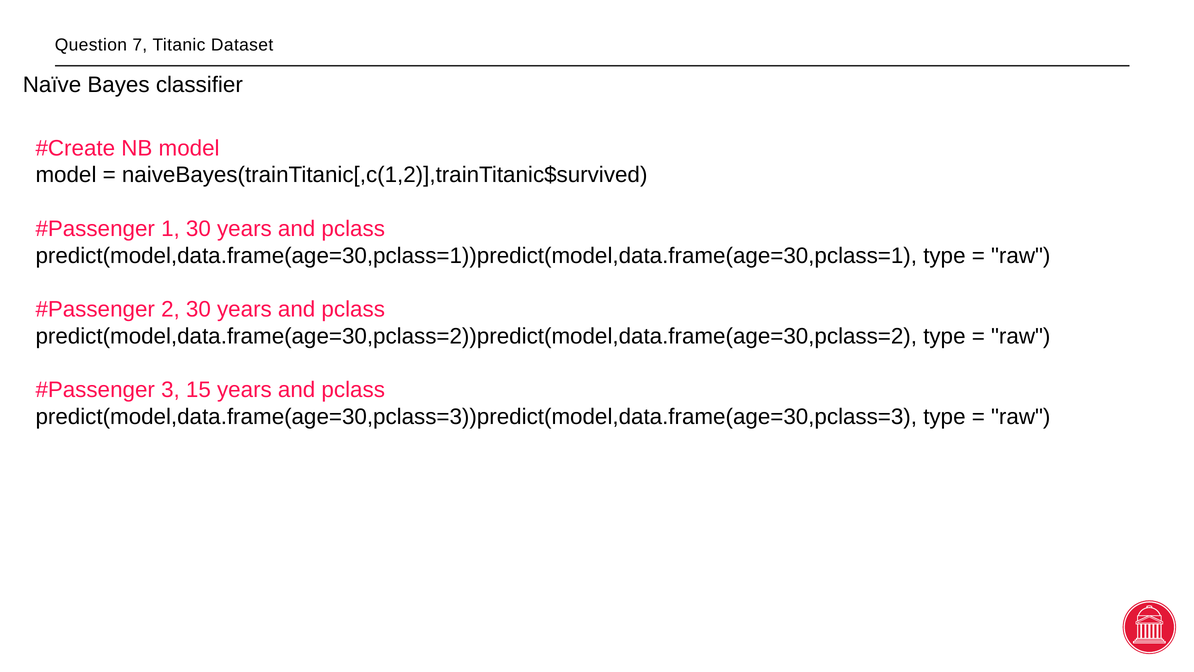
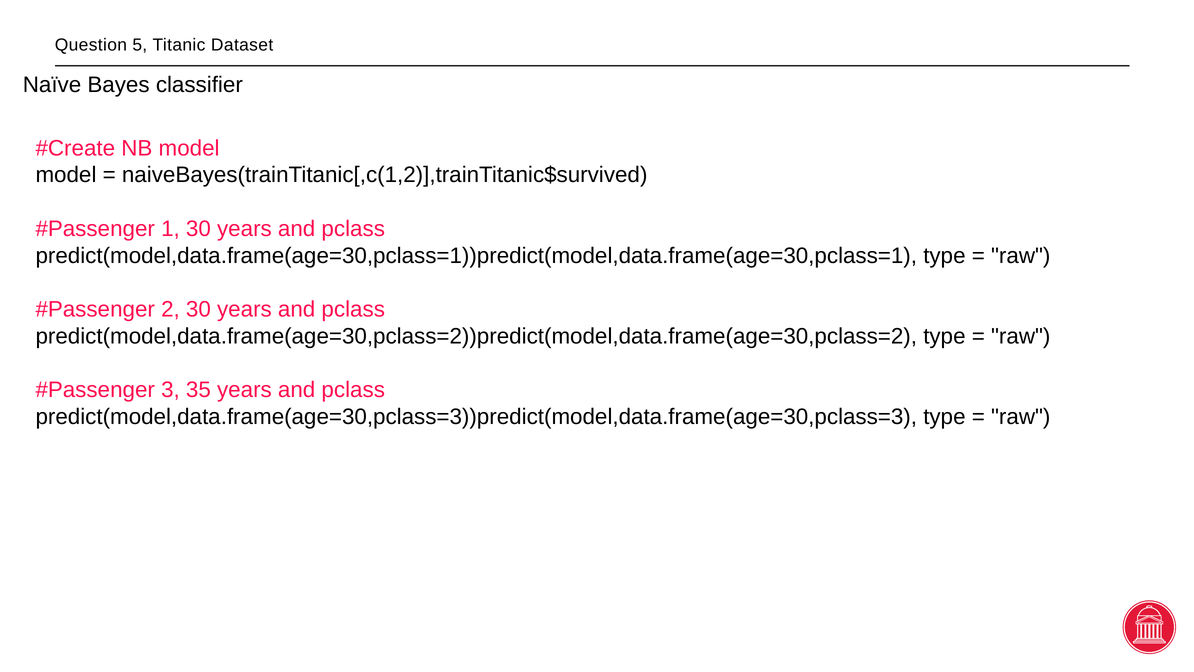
7: 7 -> 5
15: 15 -> 35
